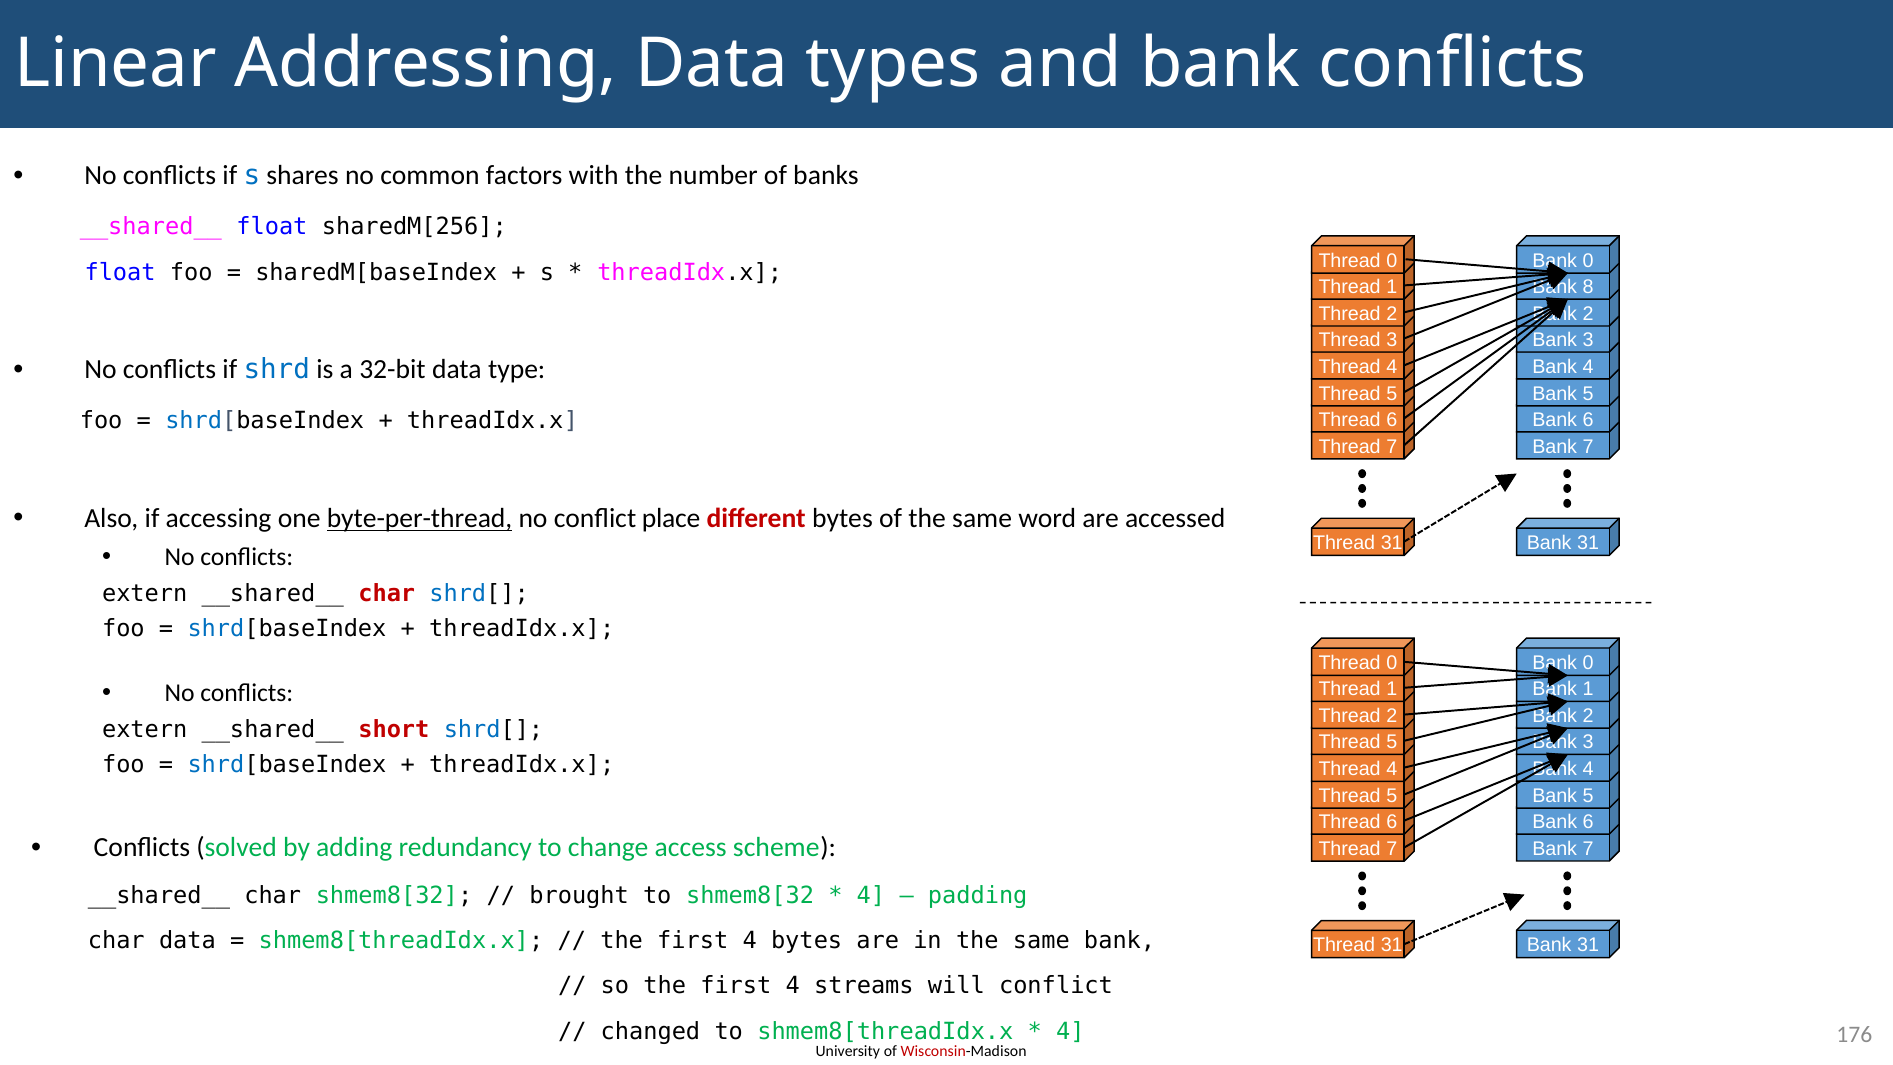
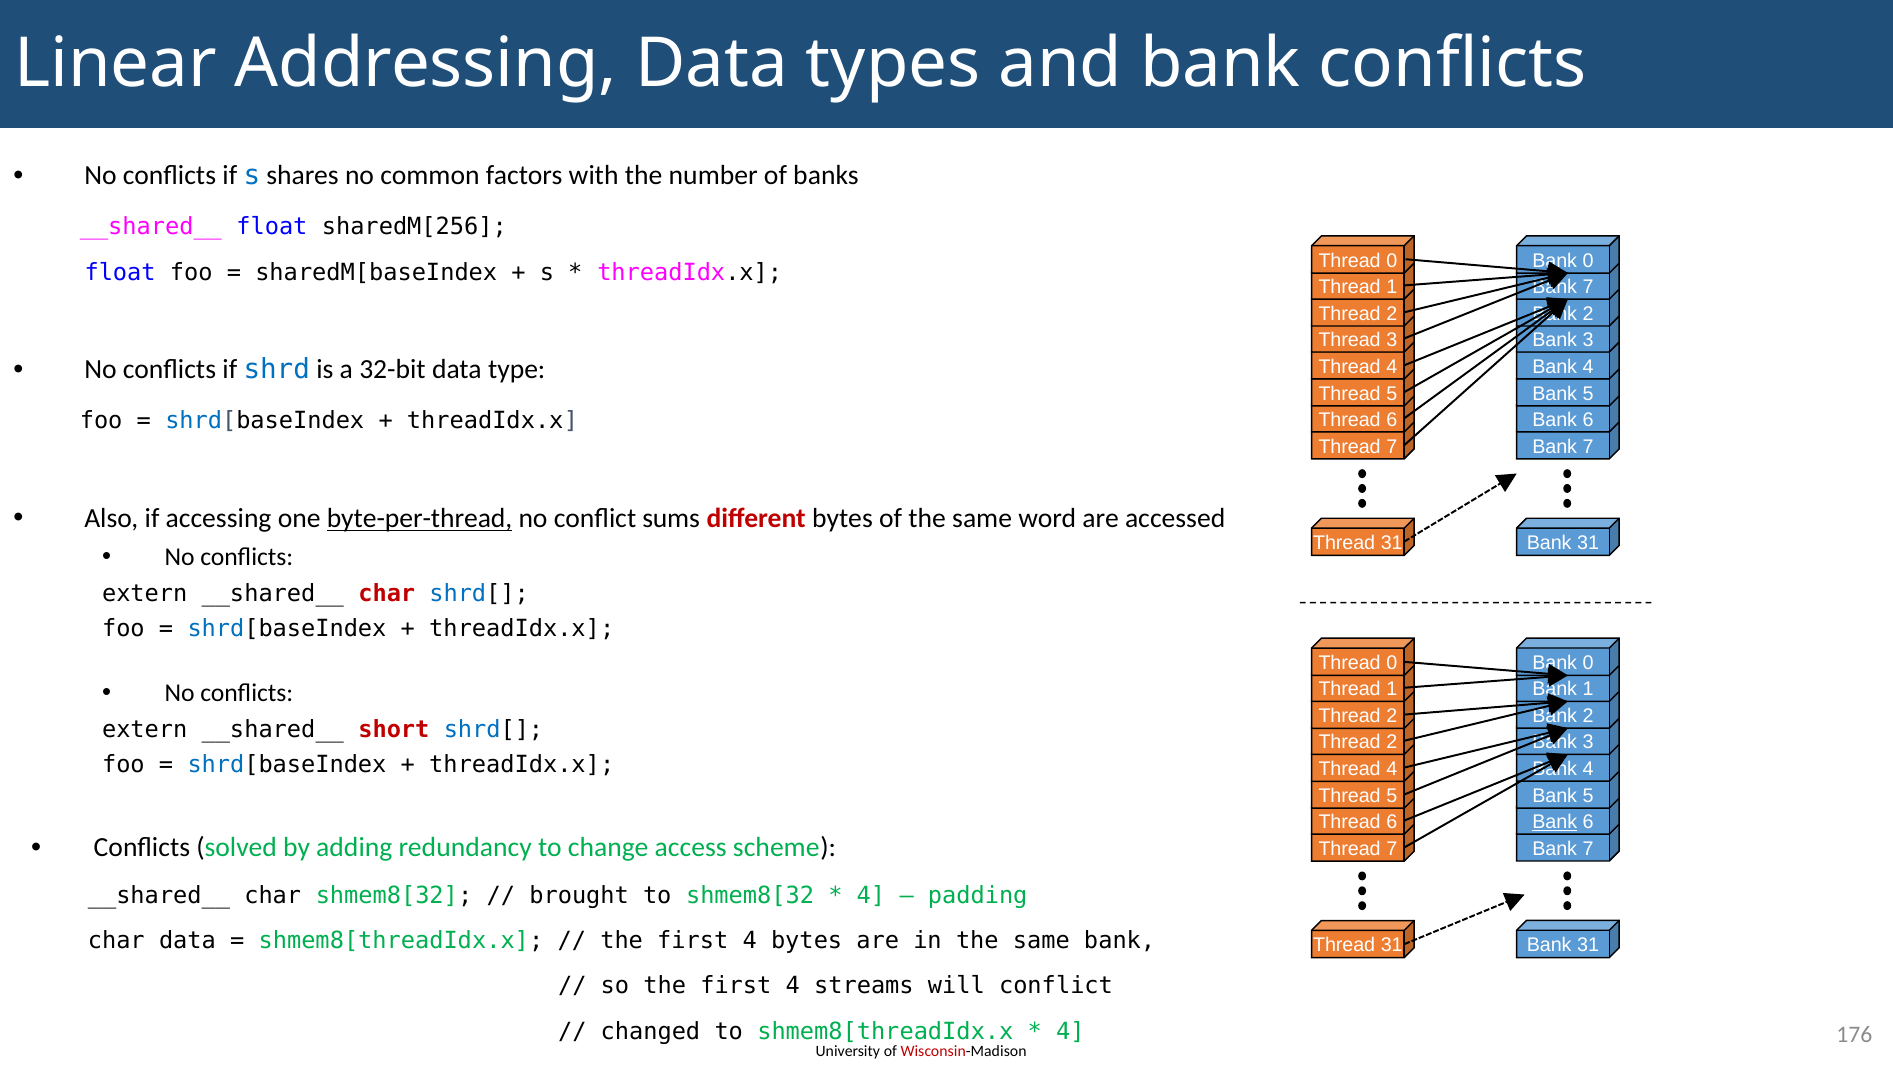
8 at (1588, 287): 8 -> 7
place: place -> sums
5 at (1392, 742): 5 -> 2
Bank at (1555, 822) underline: none -> present
